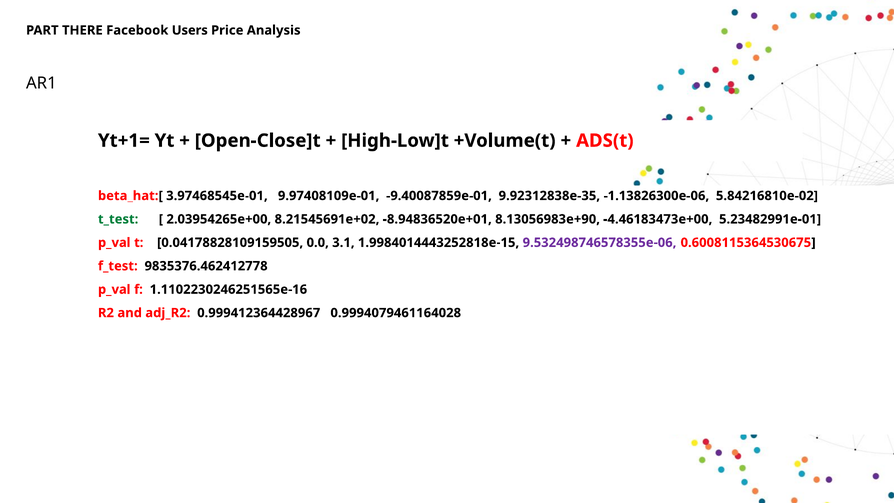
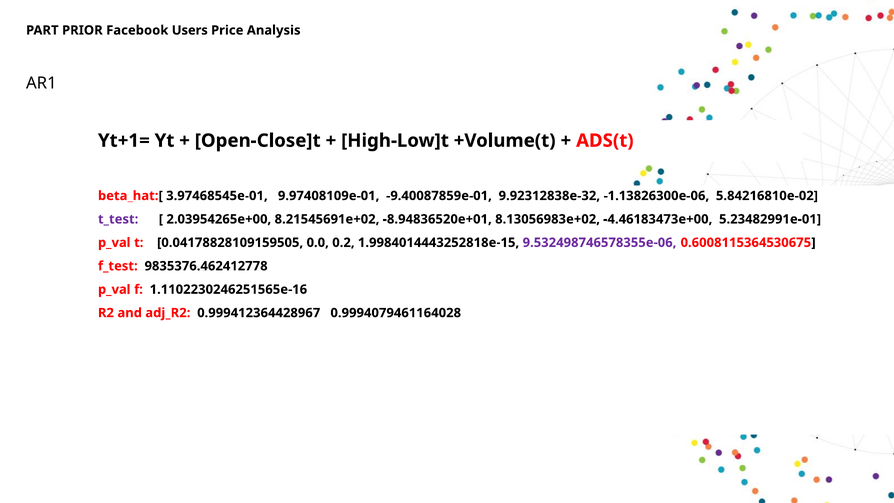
THERE: THERE -> PRIOR
9.92312838e-35: 9.92312838e-35 -> 9.92312838e-32
t_test colour: green -> purple
8.13056983e+90: 8.13056983e+90 -> 8.13056983e+02
3.1: 3.1 -> 0.2
